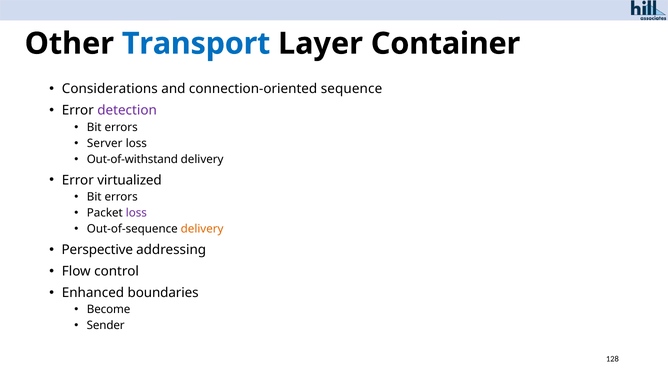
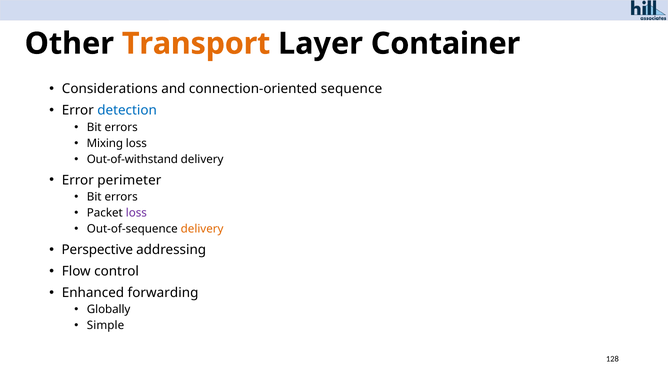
Transport colour: blue -> orange
detection colour: purple -> blue
Server: Server -> Mixing
virtualized: virtualized -> perimeter
boundaries: boundaries -> forwarding
Become: Become -> Globally
Sender: Sender -> Simple
